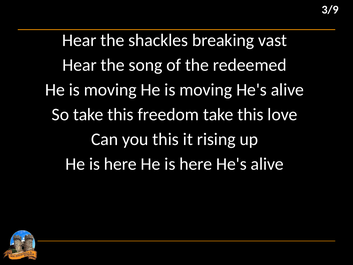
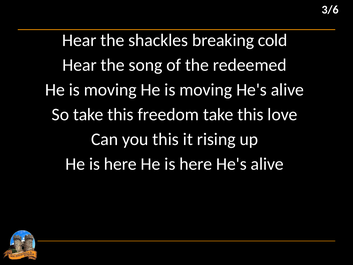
3/9: 3/9 -> 3/6
vast: vast -> cold
